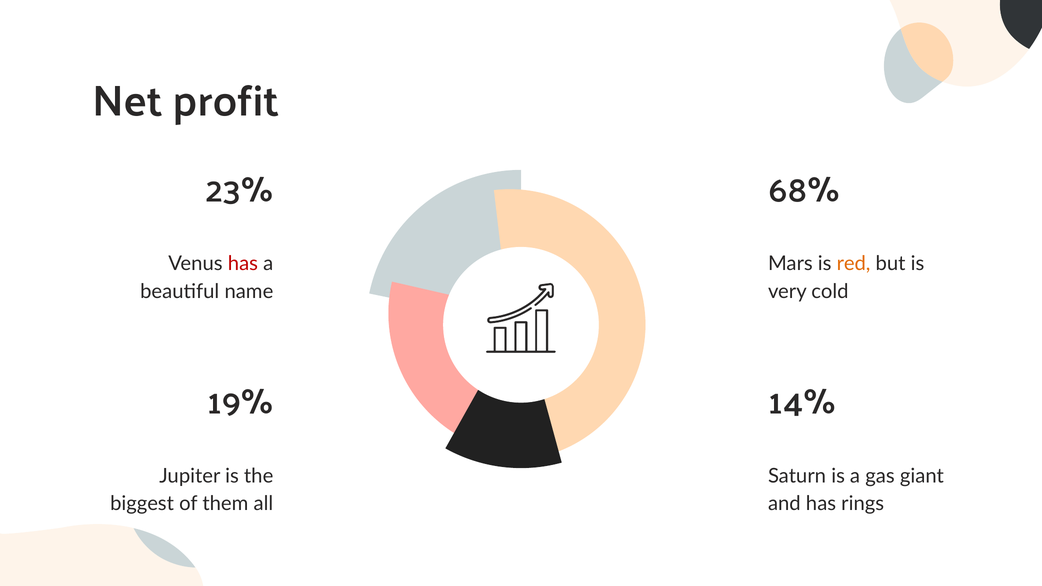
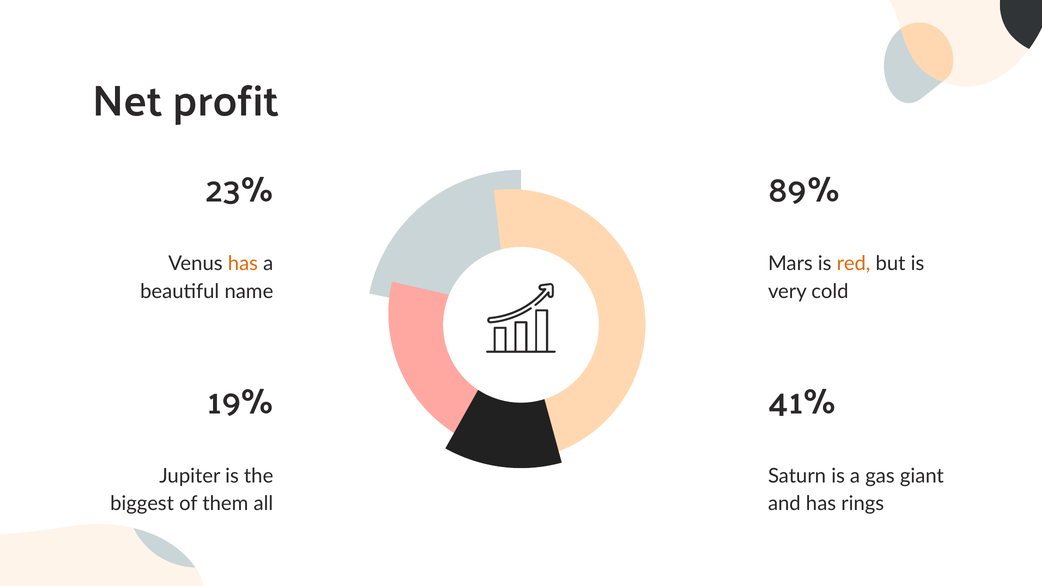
68%: 68% -> 89%
has at (243, 263) colour: red -> orange
14%: 14% -> 41%
